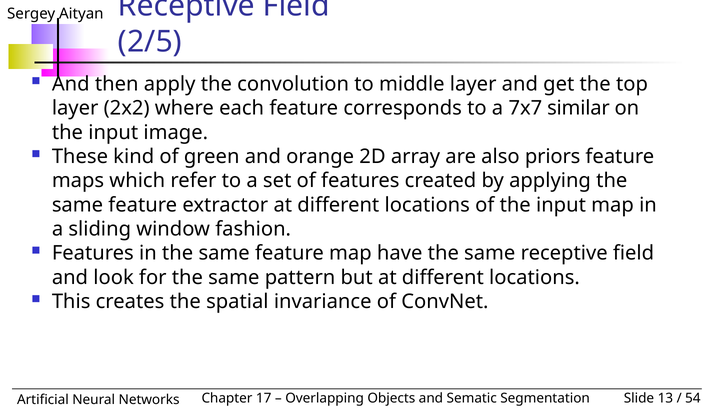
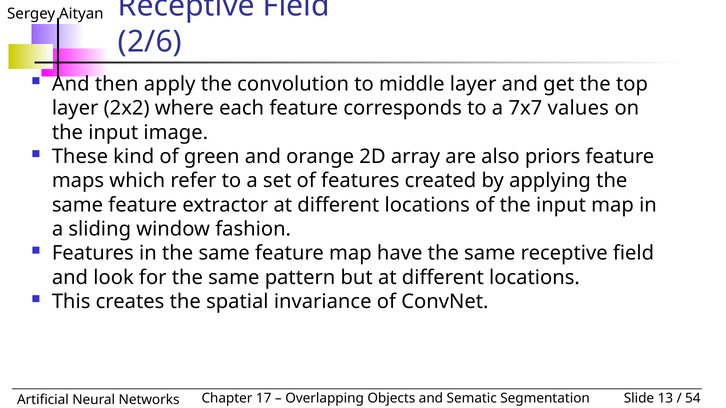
2/5: 2/5 -> 2/6
similar: similar -> values
